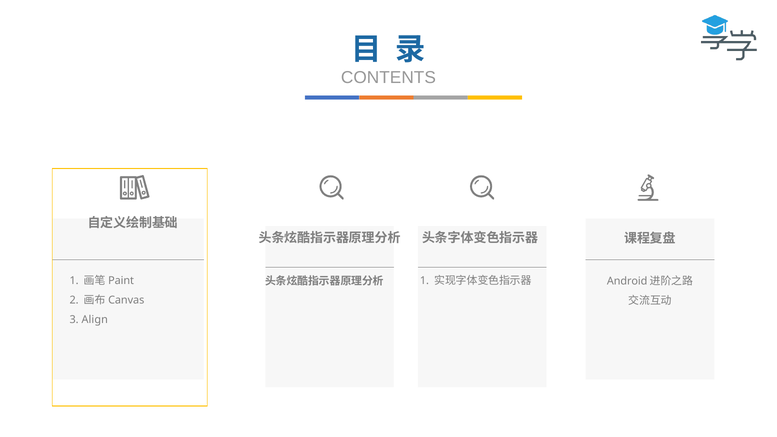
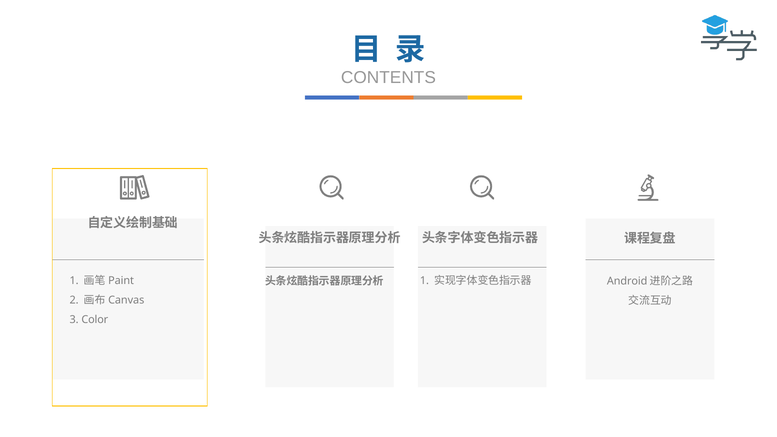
Align: Align -> Color
